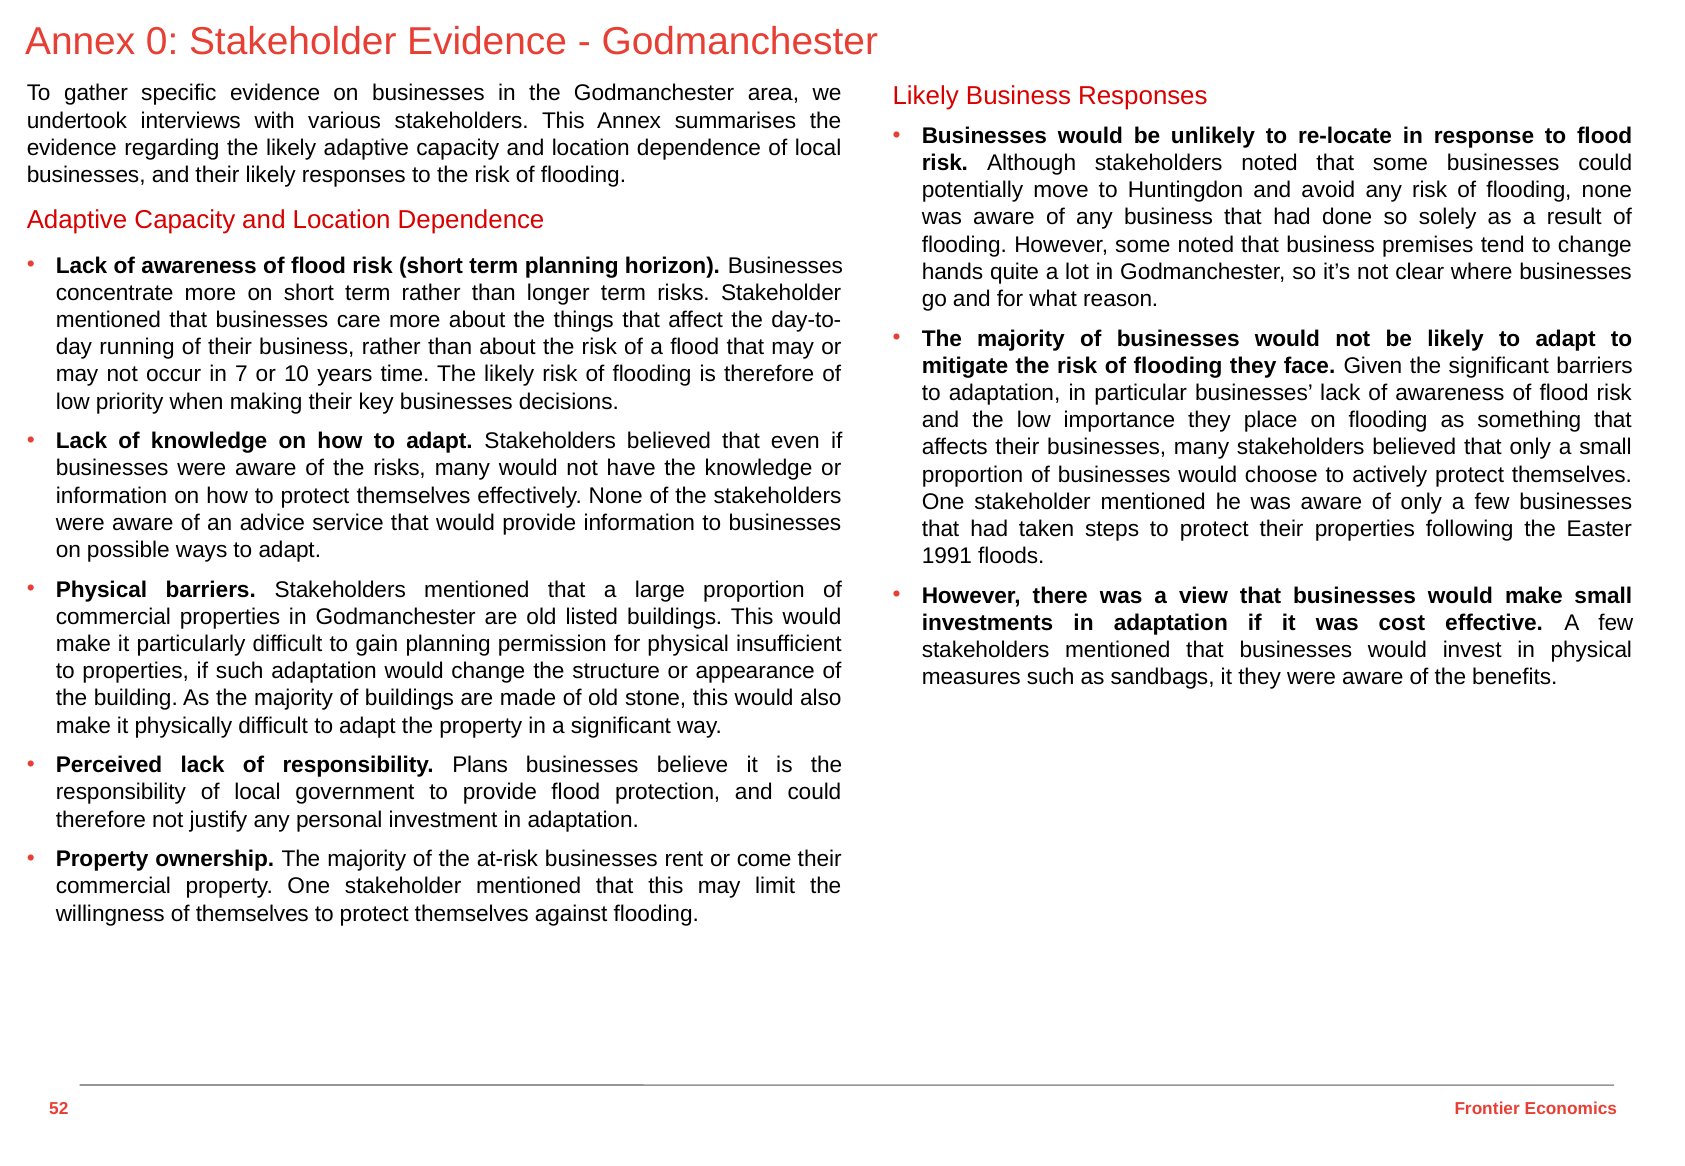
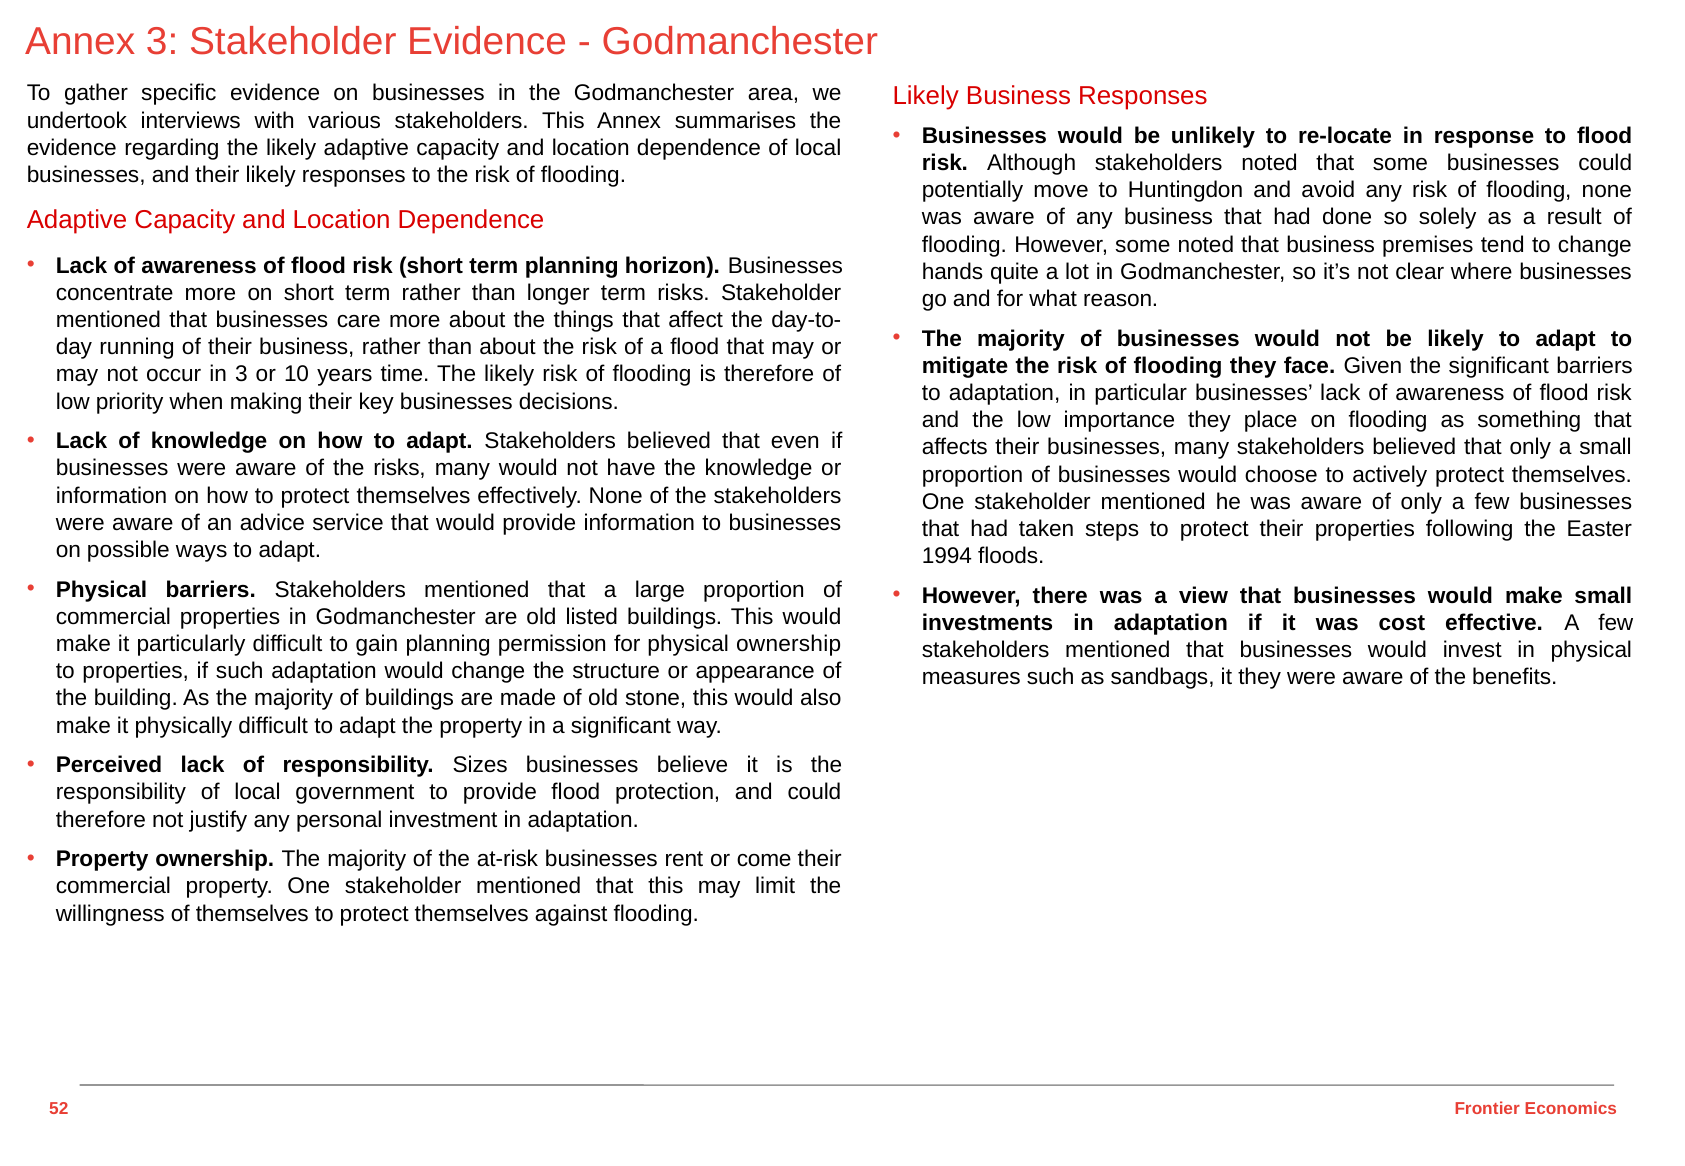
Annex 0: 0 -> 3
in 7: 7 -> 3
1991: 1991 -> 1994
physical insufficient: insufficient -> ownership
Plans: Plans -> Sizes
